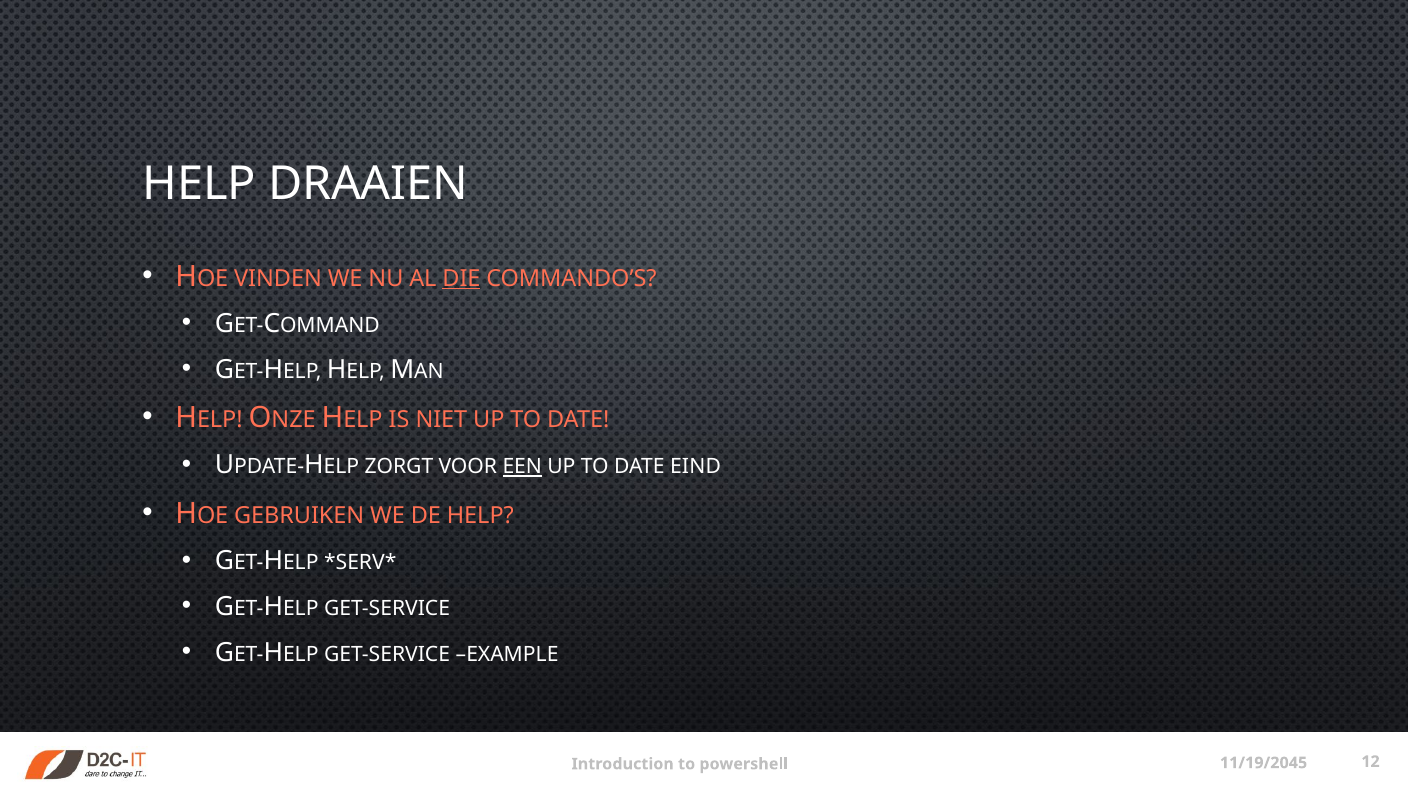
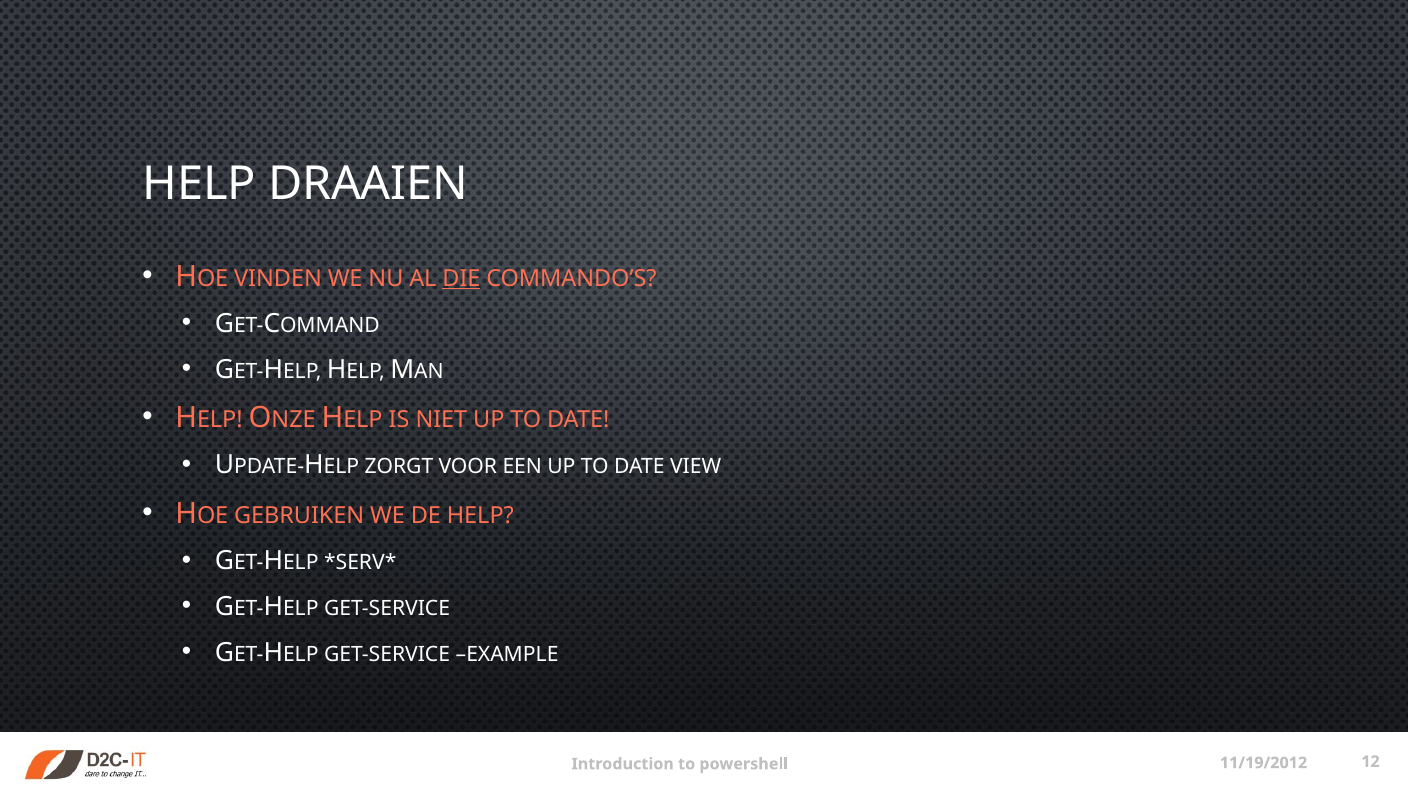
EEN underline: present -> none
EIND: EIND -> VIEW
11/19/2045: 11/19/2045 -> 11/19/2012
